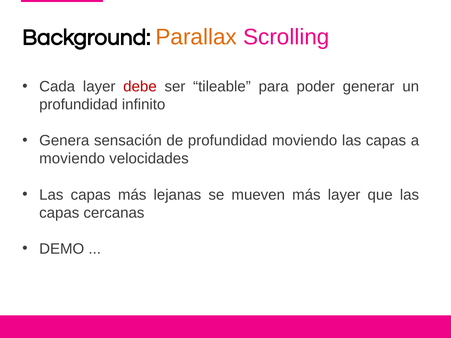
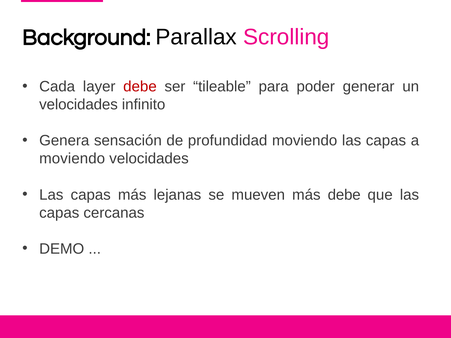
Parallax colour: orange -> black
profundidad at (78, 105): profundidad -> velocidades
más layer: layer -> debe
